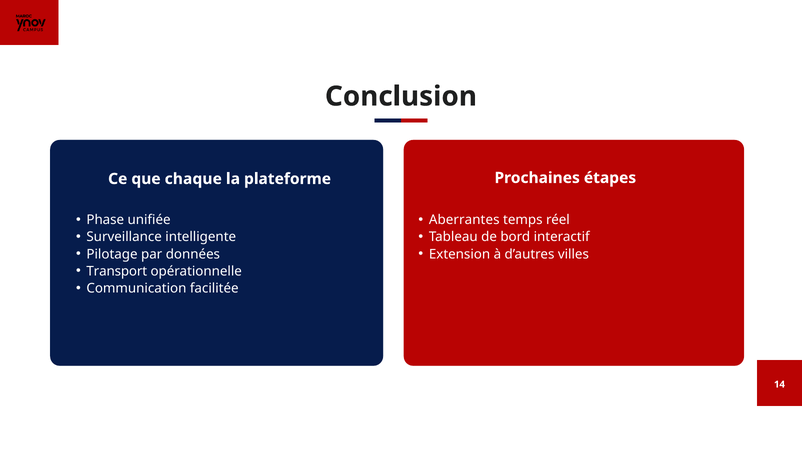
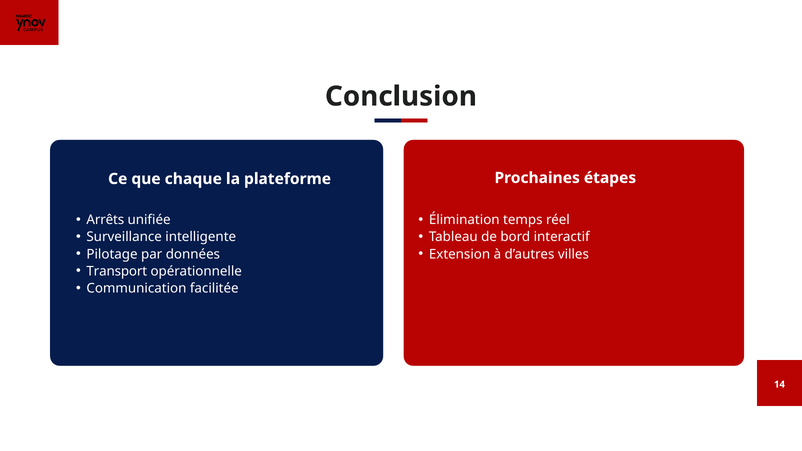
Phase: Phase -> Arrêts
Aberrantes: Aberrantes -> Élimination
